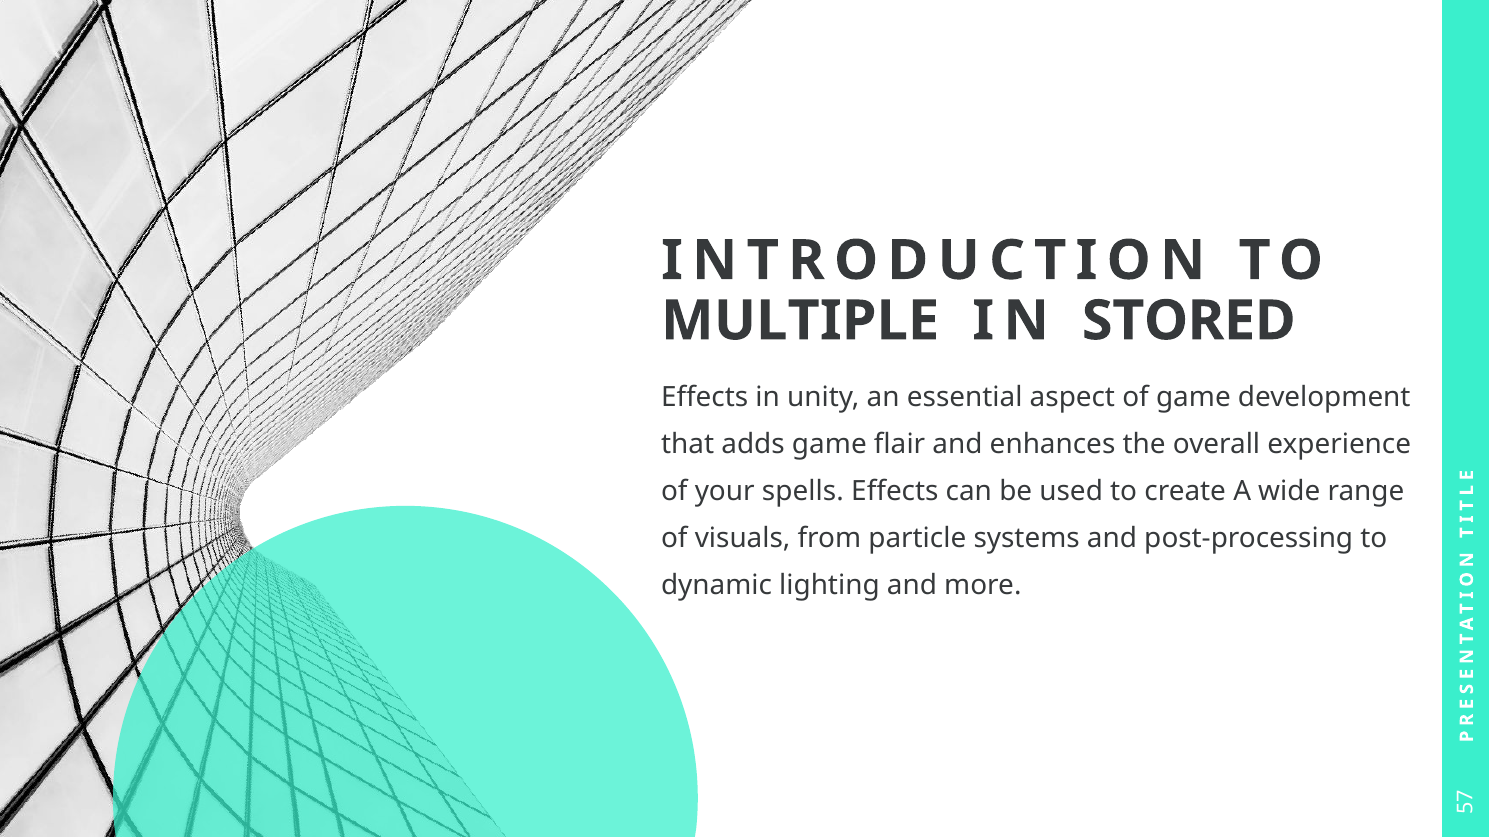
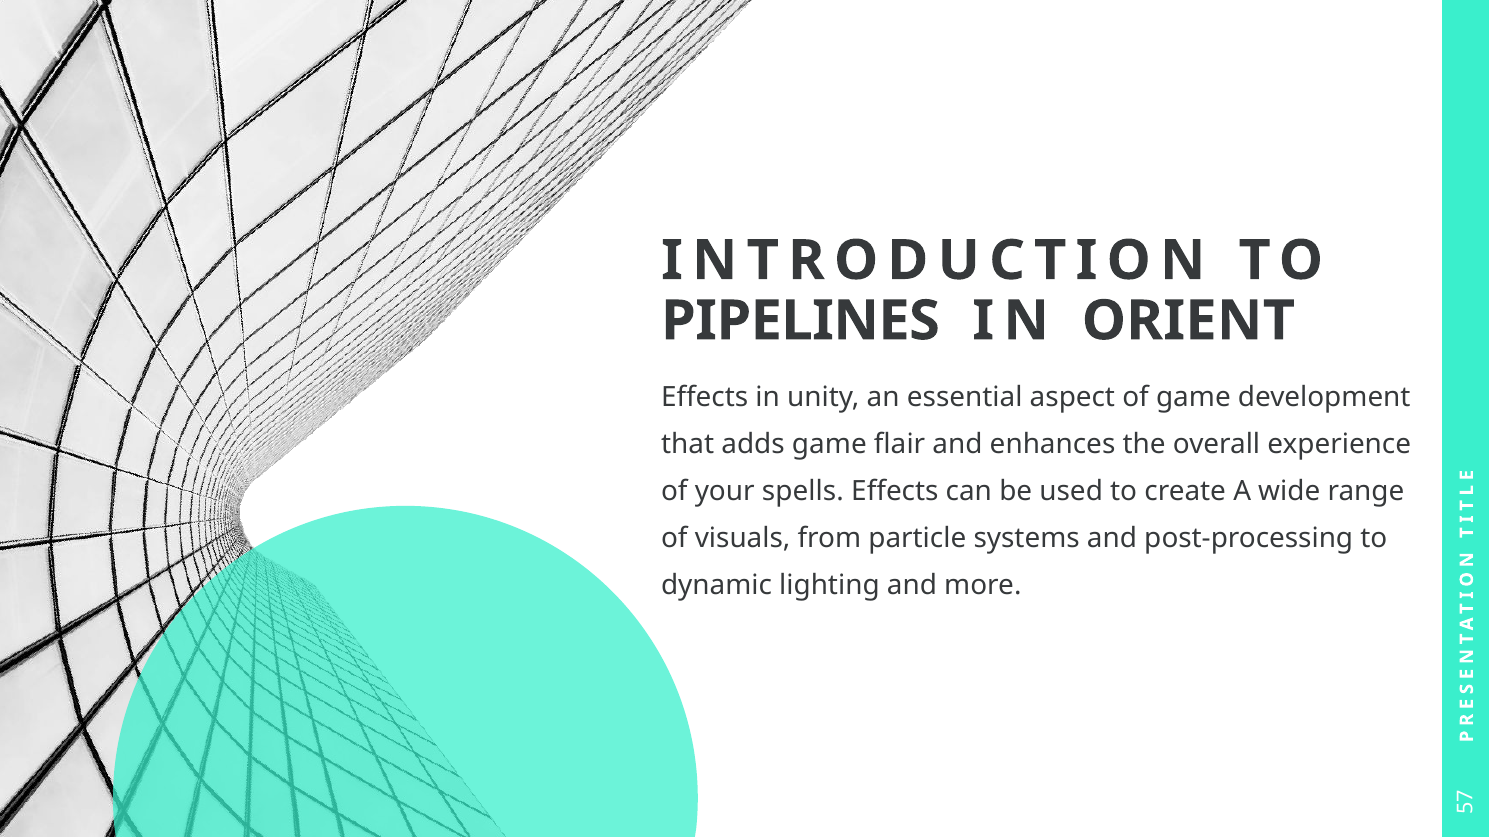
MULTIPLE: MULTIPLE -> PIPELINES
STORED: STORED -> ORIENT
